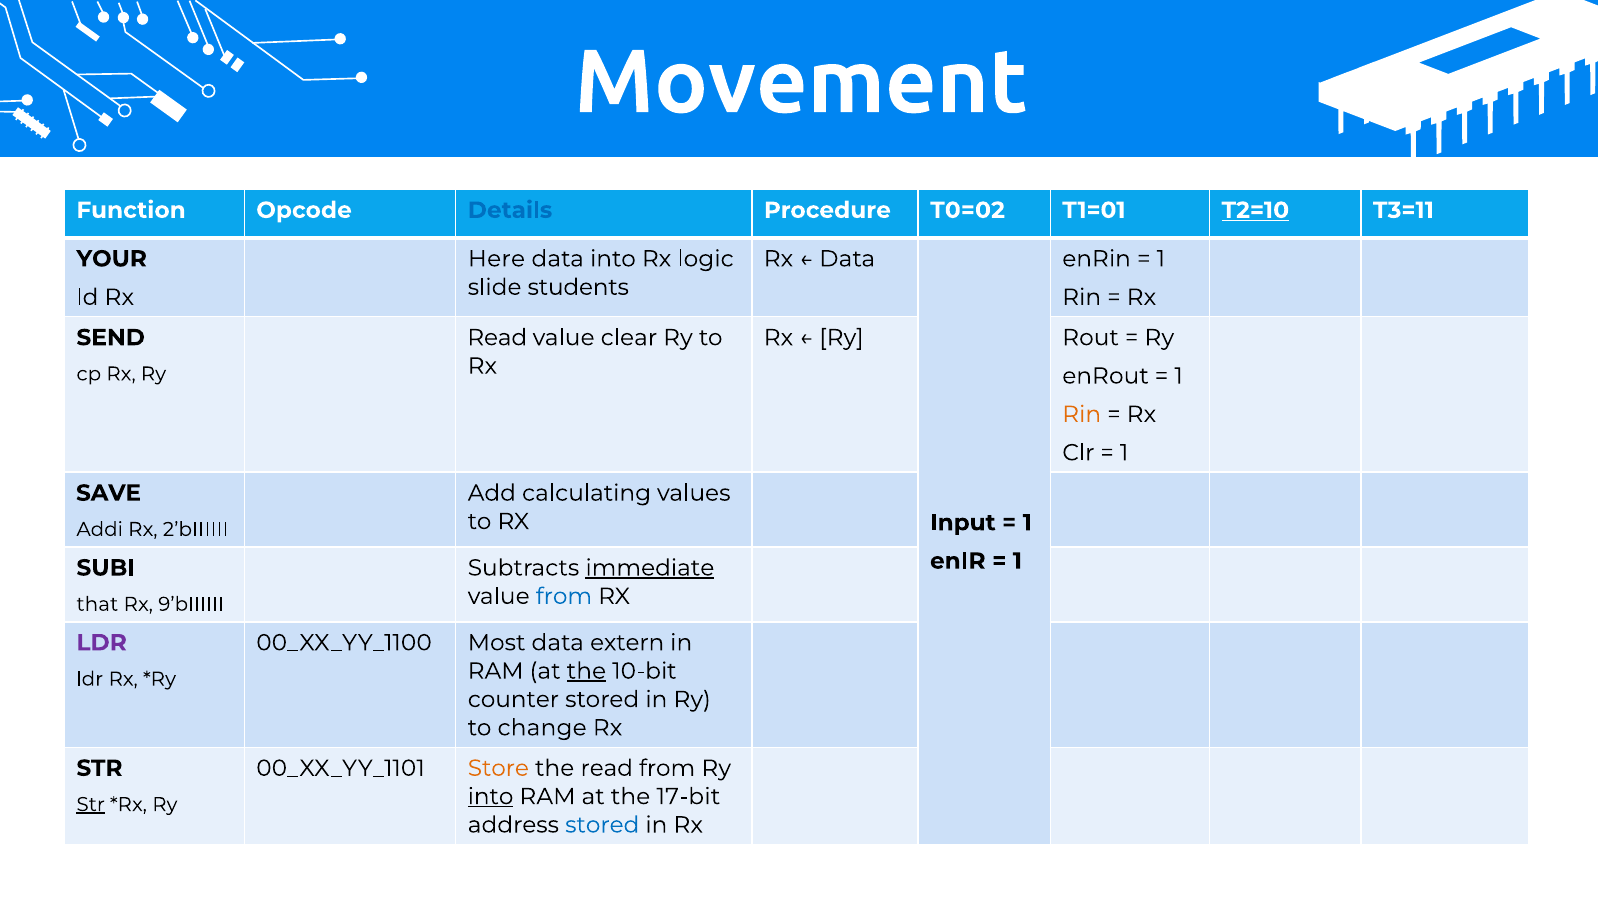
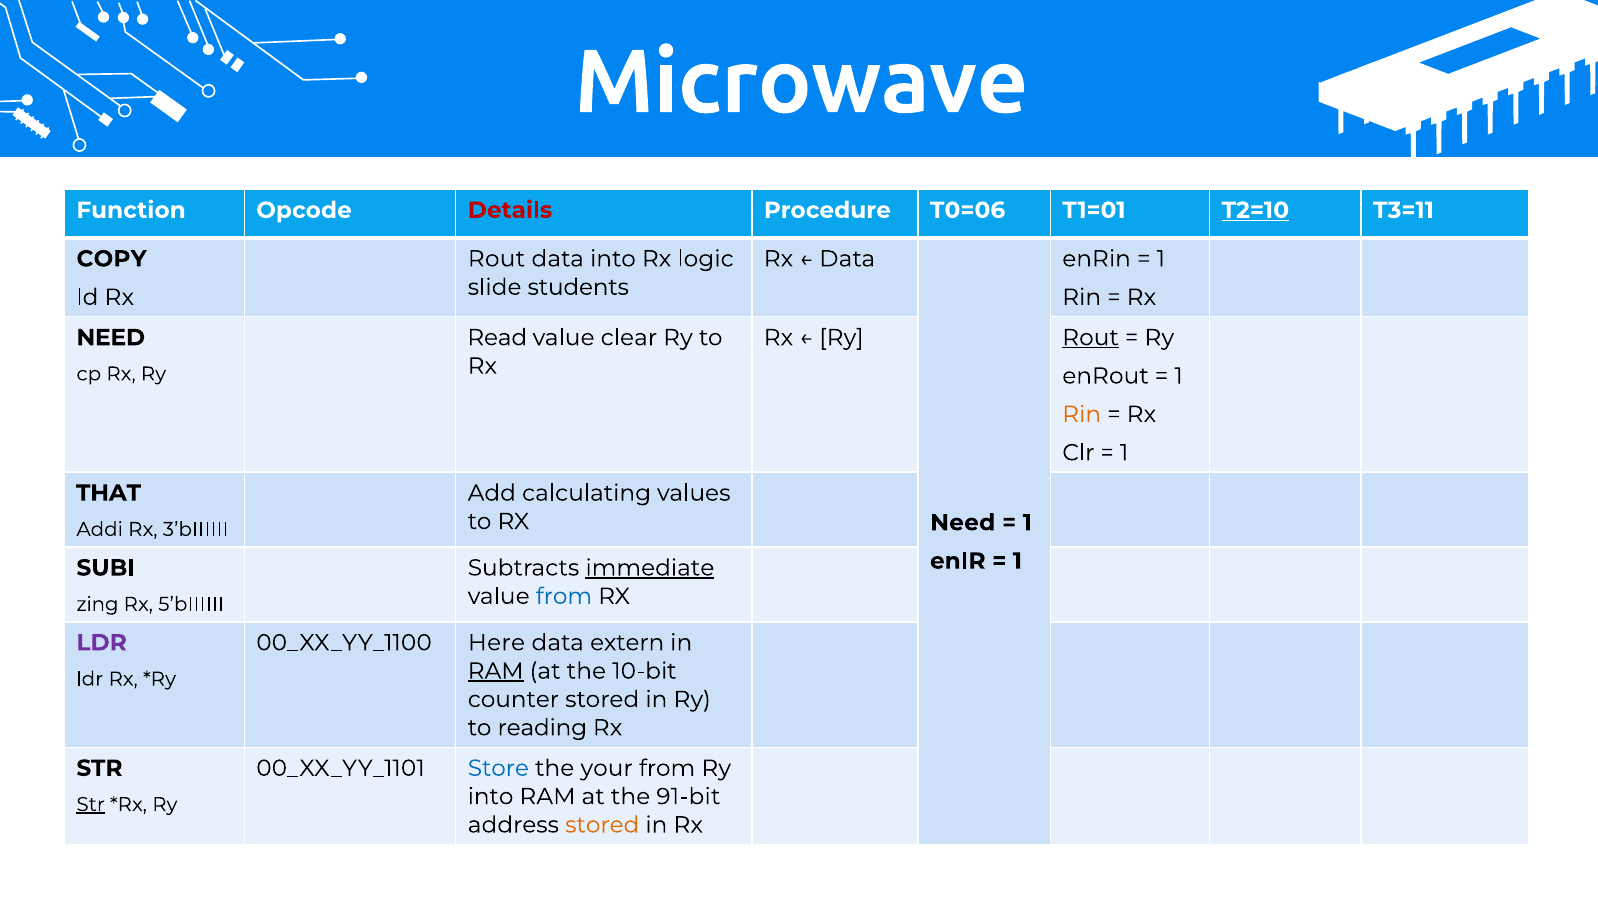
Movement: Movement -> Microwave
Details colour: blue -> red
T0=02: T0=02 -> T0=06
YOUR: YOUR -> COPY
Here at (496, 259): Here -> Rout
SEND at (111, 338): SEND -> NEED
Rout at (1091, 338) underline: none -> present
SAVE: SAVE -> THAT
Input at (963, 523): Input -> Need
2’bIIIIII: 2’bIIIIII -> 3’bIIIIII
that: that -> zing
9’bIIIIII: 9’bIIIIII -> 5’bIIIIII
Most: Most -> Here
RAM at (496, 671) underline: none -> present
the at (586, 671) underline: present -> none
change: change -> reading
Store colour: orange -> blue
the read: read -> your
into at (491, 796) underline: present -> none
17-bit: 17-bit -> 91-bit
stored at (602, 825) colour: blue -> orange
